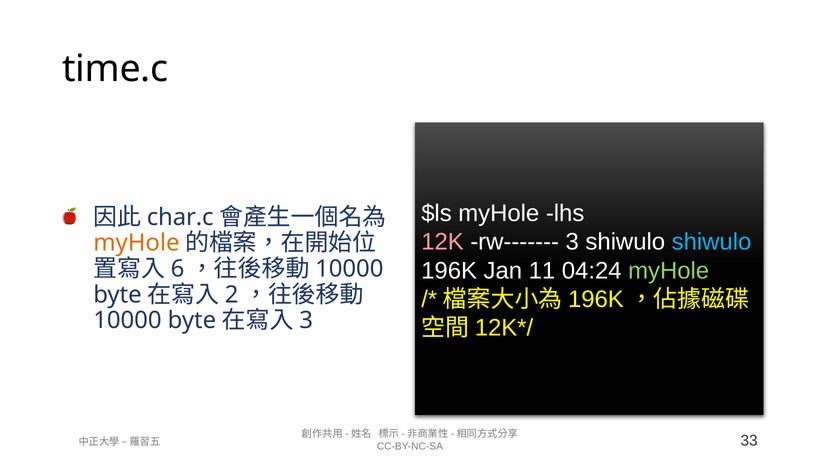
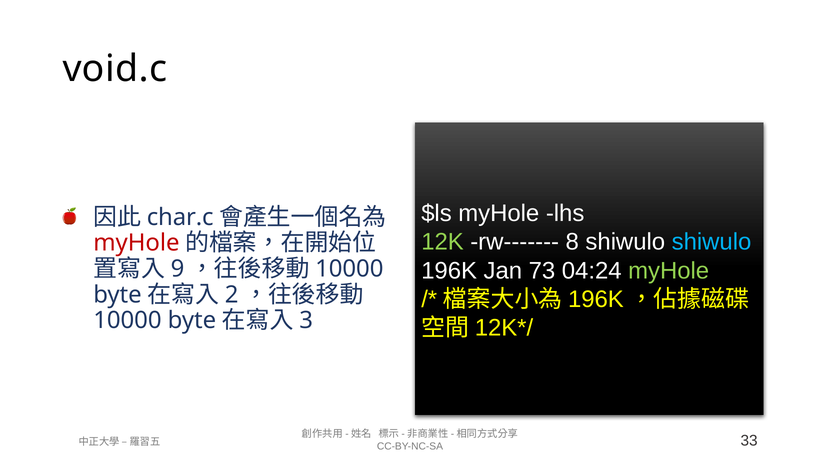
time.c: time.c -> void.c
12K colour: pink -> light green
rw------- 3: 3 -> 8
myHole at (136, 243) colour: orange -> red
11: 11 -> 73
6: 6 -> 9
